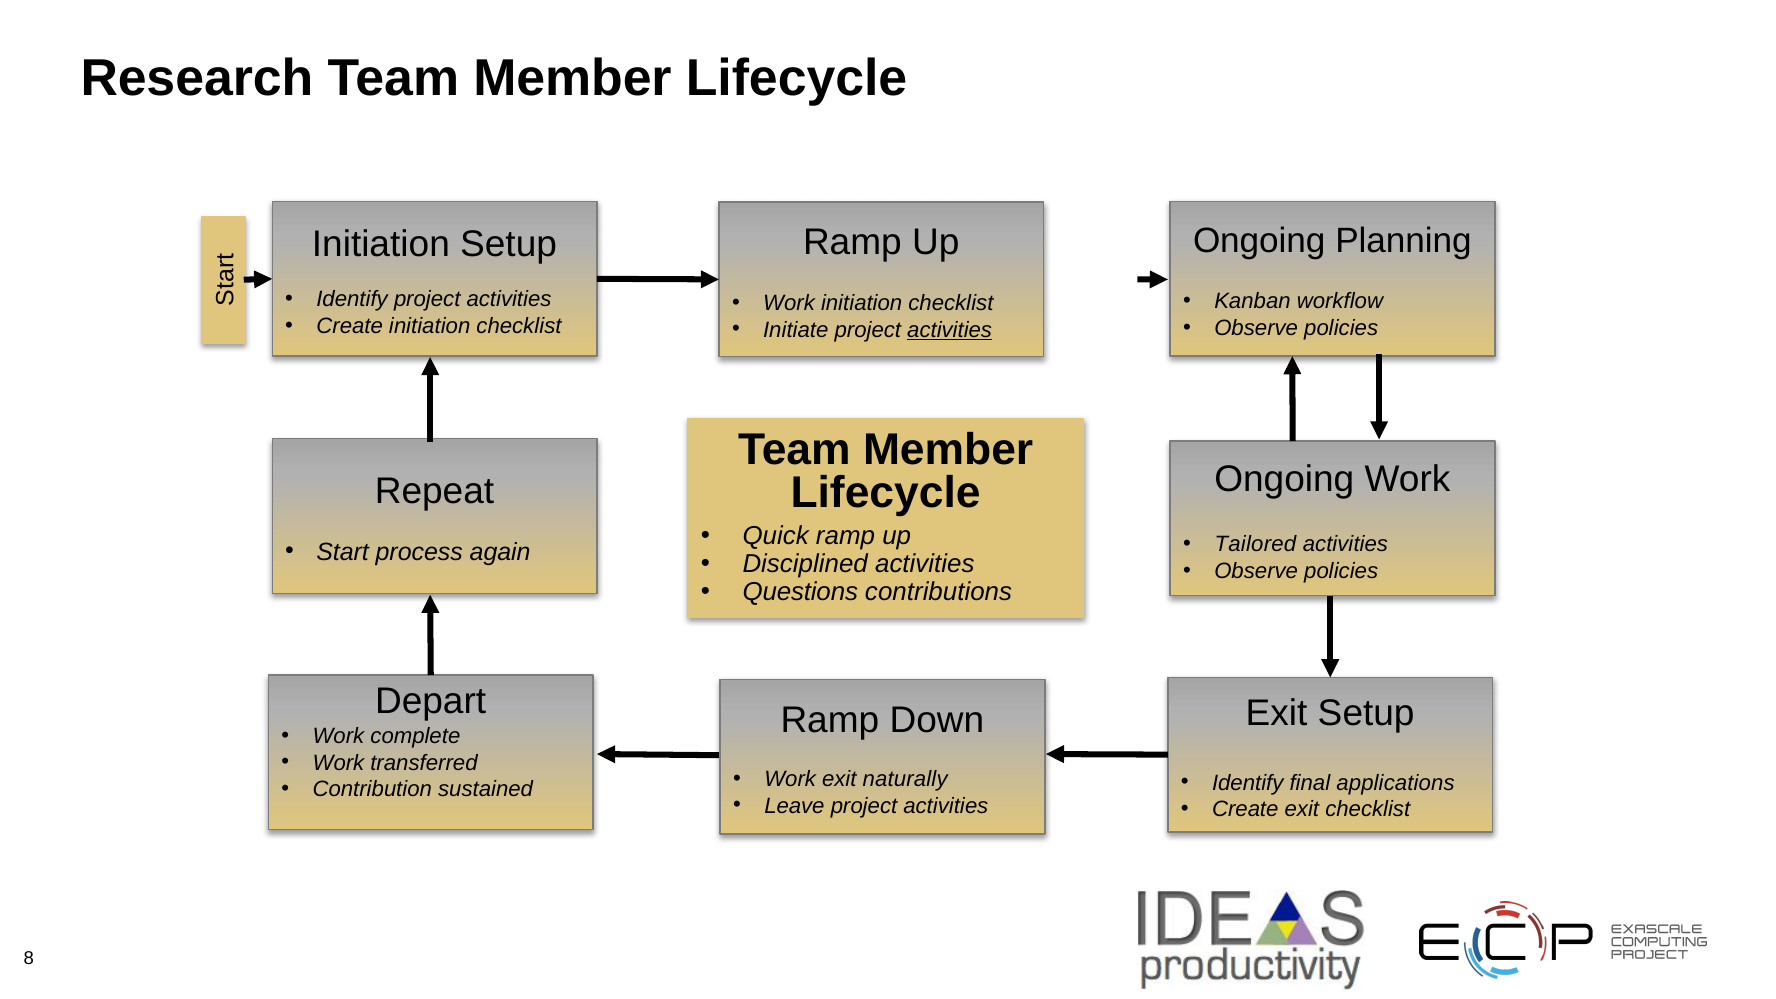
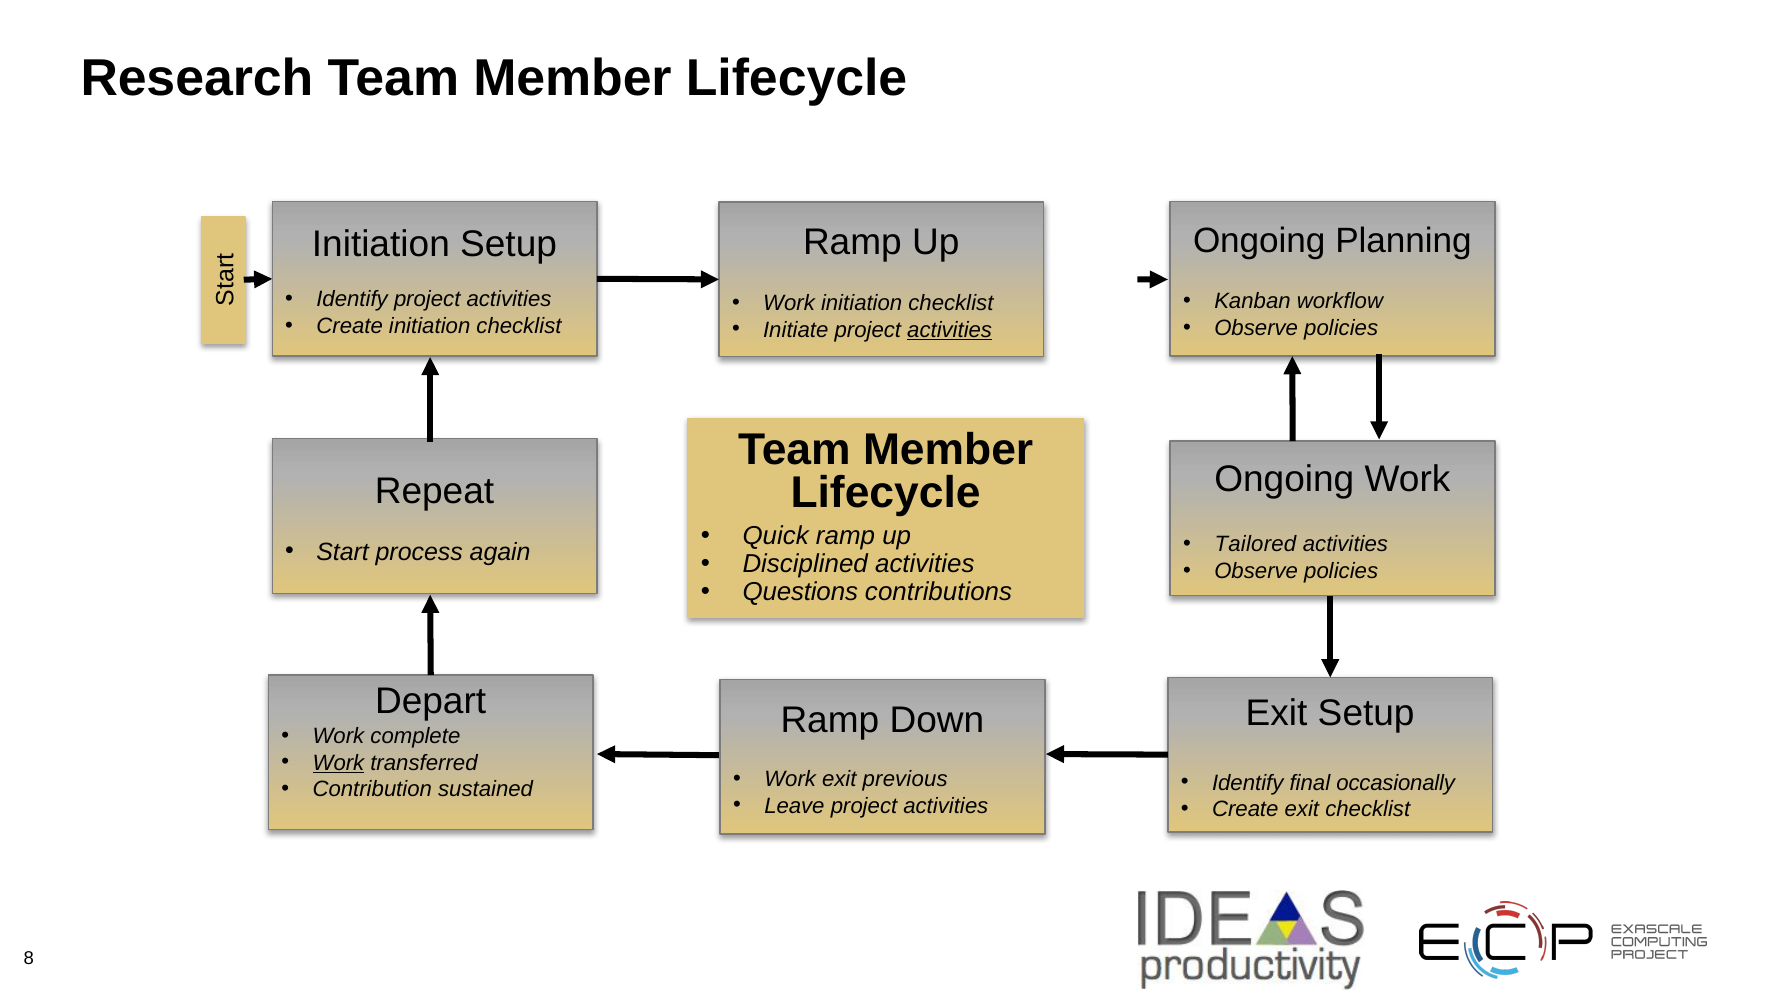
Work at (338, 763) underline: none -> present
naturally: naturally -> previous
applications: applications -> occasionally
